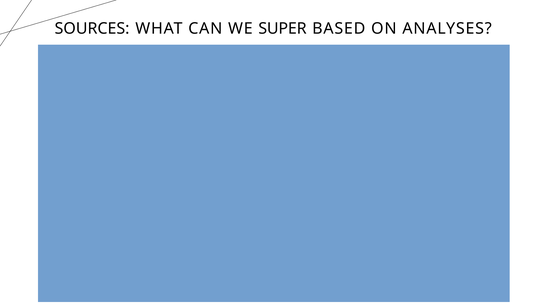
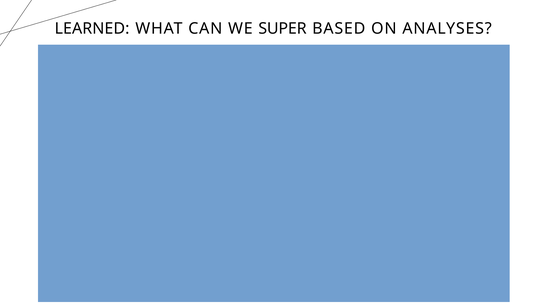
SOURCES: SOURCES -> LEARNED
